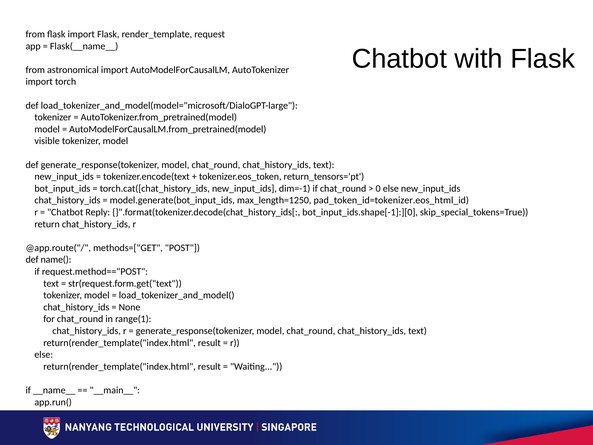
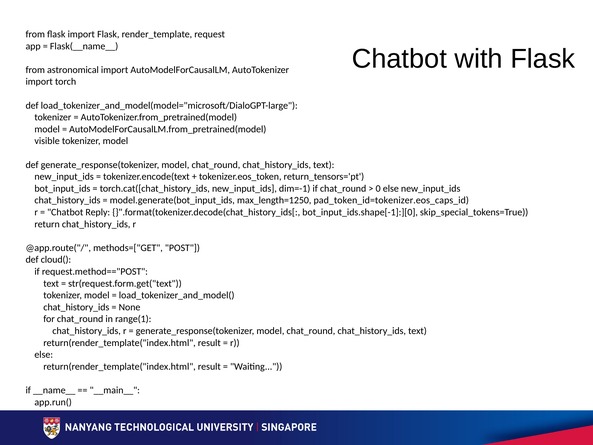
pad_token_id=tokenizer.eos_html_id: pad_token_id=tokenizer.eos_html_id -> pad_token_id=tokenizer.eos_caps_id
name(: name( -> cloud(
